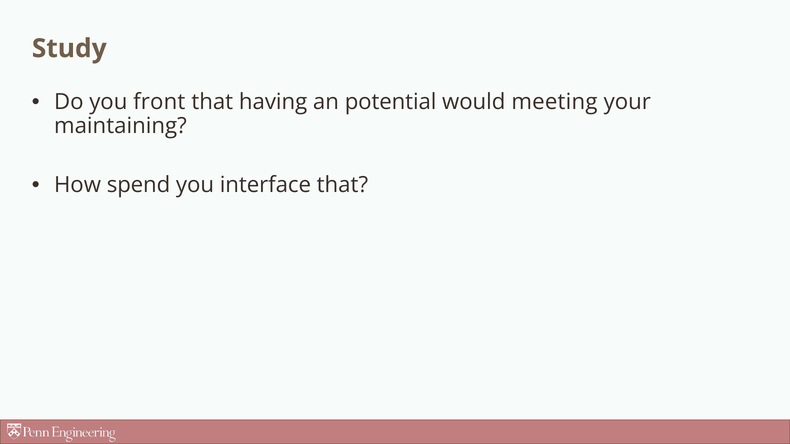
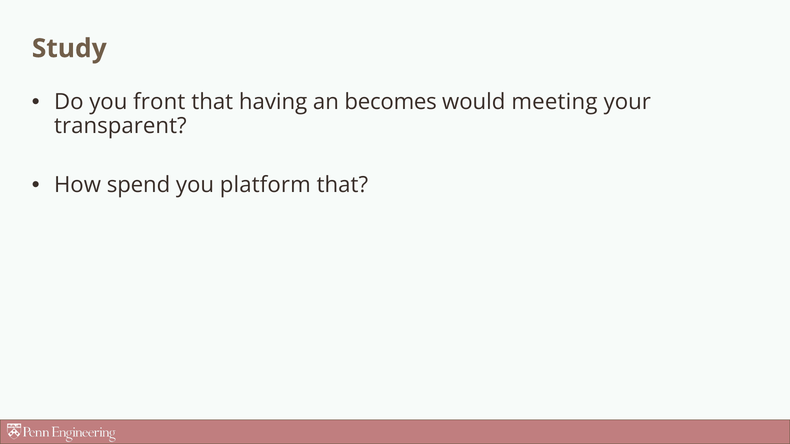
potential: potential -> becomes
maintaining: maintaining -> transparent
interface: interface -> platform
